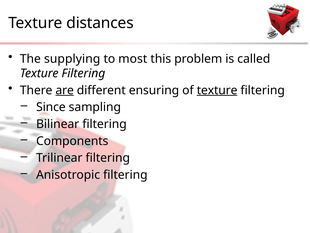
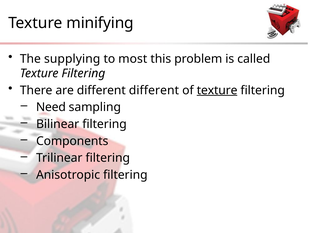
distances: distances -> minifying
are underline: present -> none
different ensuring: ensuring -> different
Since: Since -> Need
